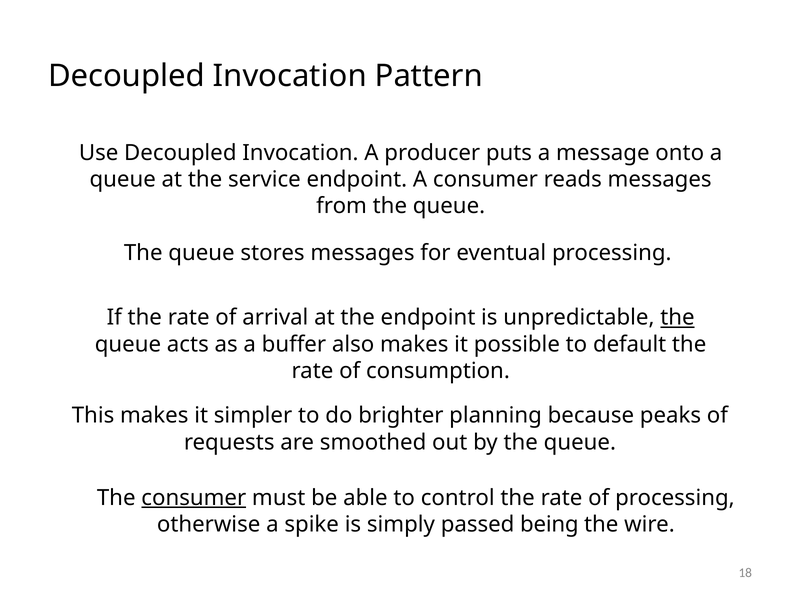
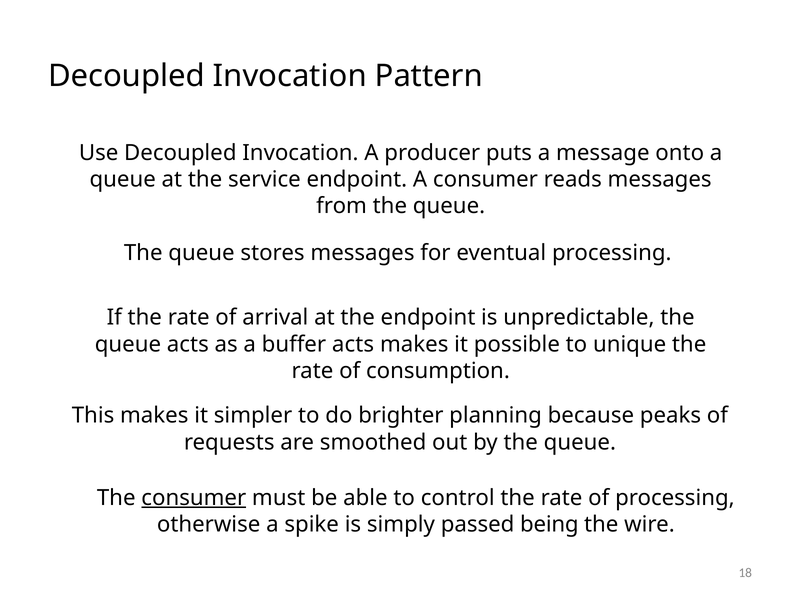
the at (677, 318) underline: present -> none
buffer also: also -> acts
default: default -> unique
